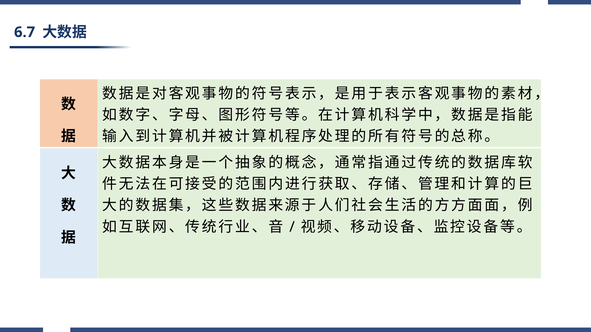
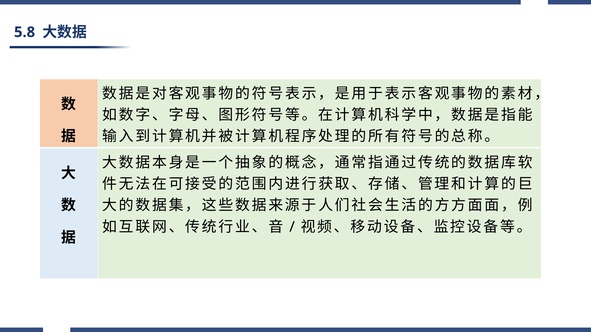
6.7: 6.7 -> 5.8
